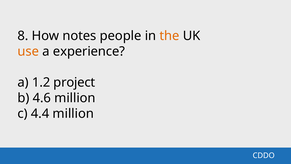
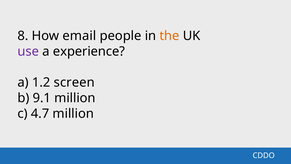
notes: notes -> email
use colour: orange -> purple
project: project -> screen
4.6: 4.6 -> 9.1
4.4: 4.4 -> 4.7
